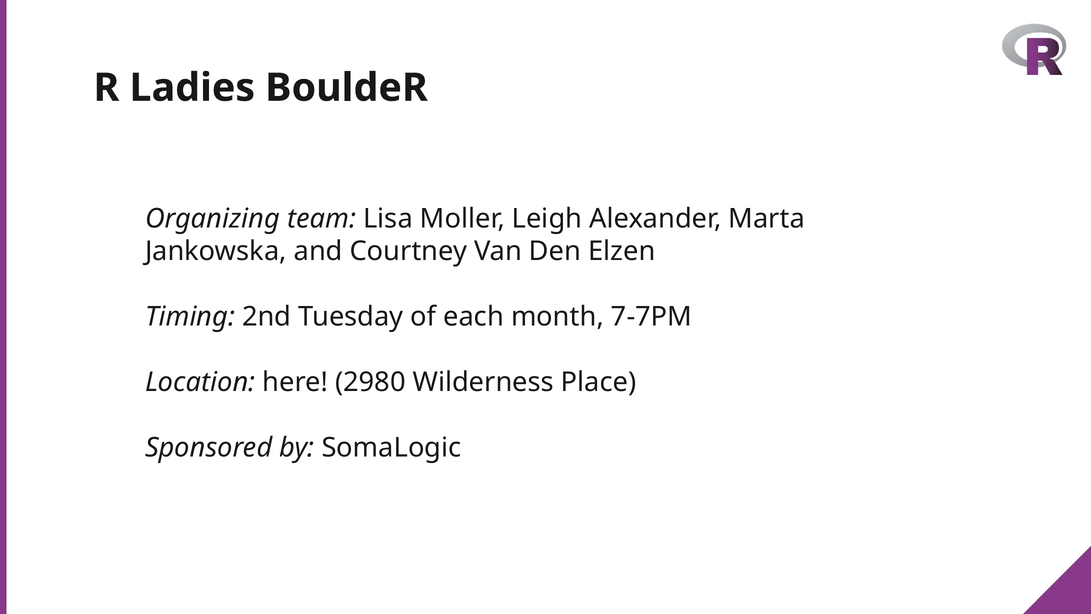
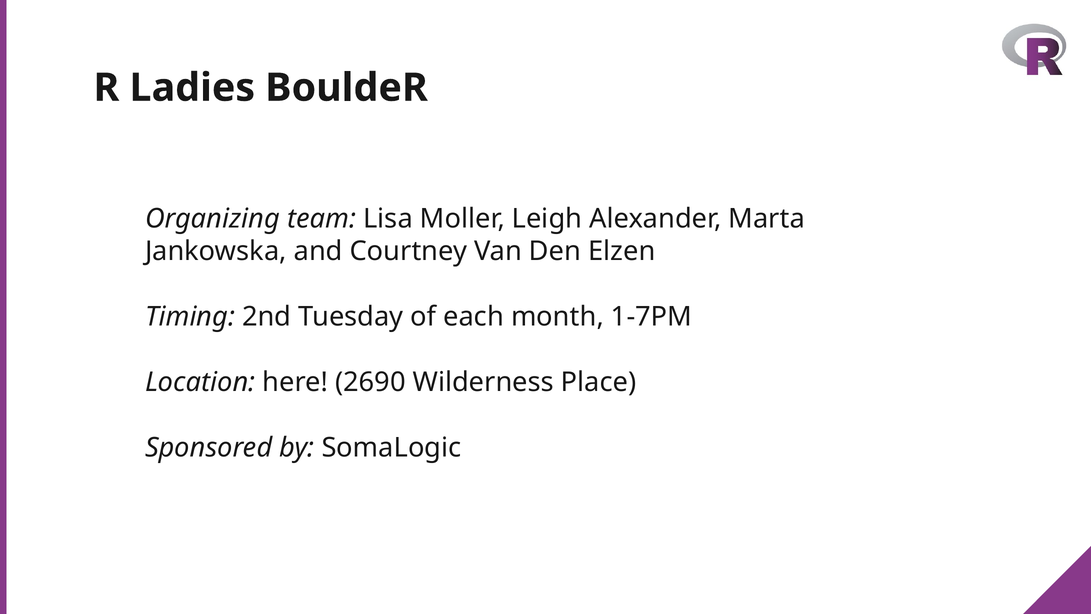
7-7PM: 7-7PM -> 1-7PM
2980: 2980 -> 2690
